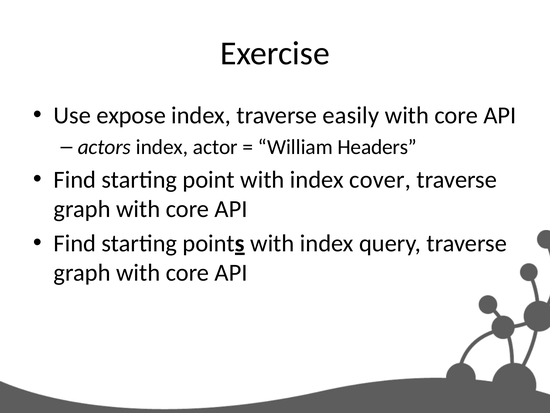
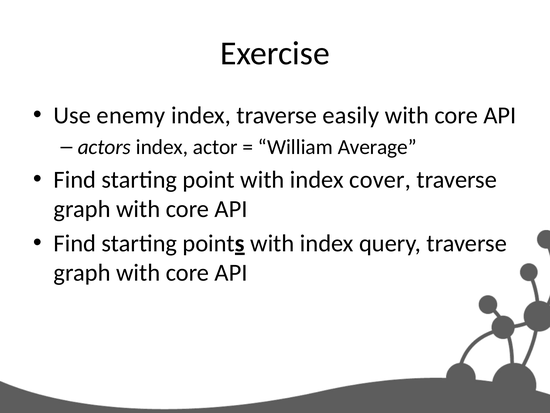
expose: expose -> enemy
Headers: Headers -> Average
